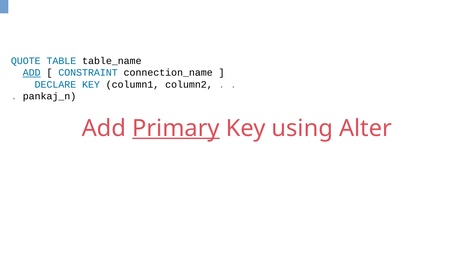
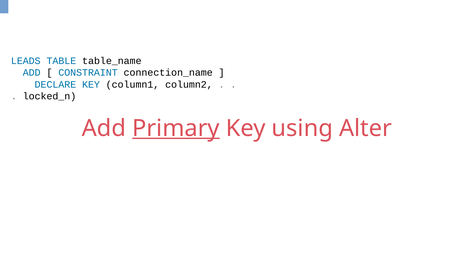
QUOTE: QUOTE -> LEADS
ADD at (32, 73) underline: present -> none
pankaj_n: pankaj_n -> locked_n
